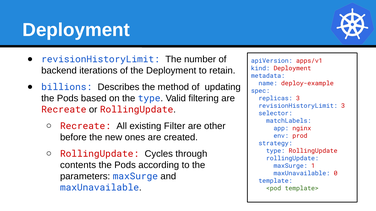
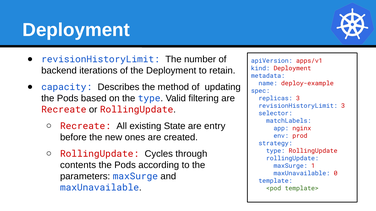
billions: billions -> capacity
Filter: Filter -> State
other: other -> entry
